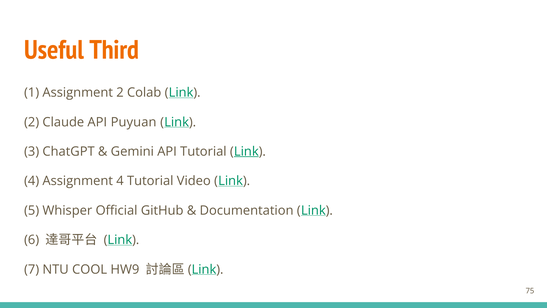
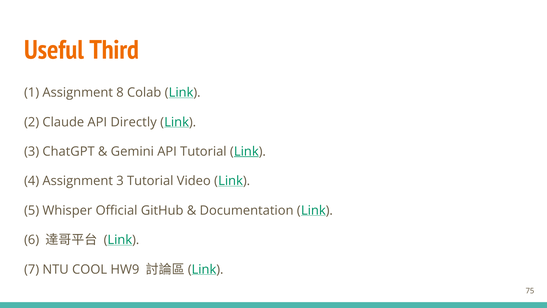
Assignment 2: 2 -> 8
Puyuan: Puyuan -> Directly
Assignment 4: 4 -> 3
